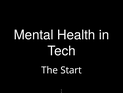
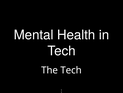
The Start: Start -> Tech
